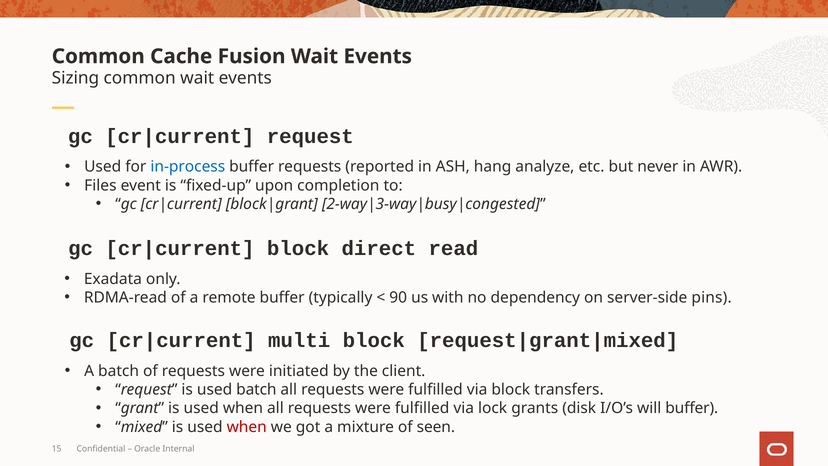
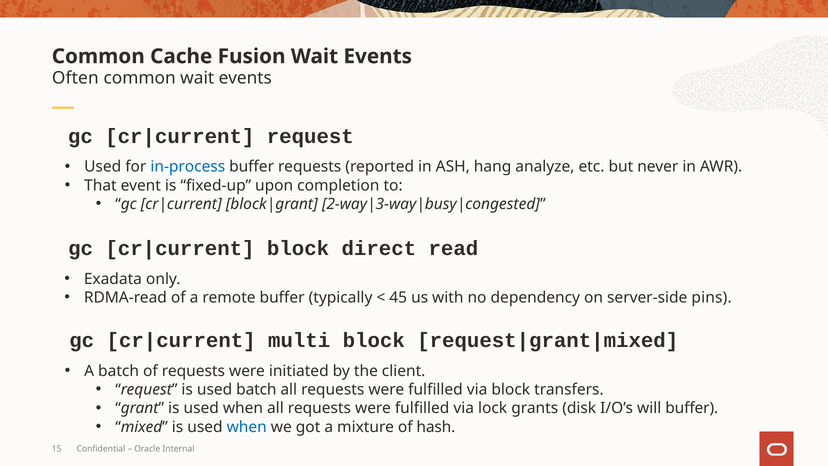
Sizing: Sizing -> Often
Files: Files -> That
90: 90 -> 45
when at (247, 427) colour: red -> blue
seen: seen -> hash
